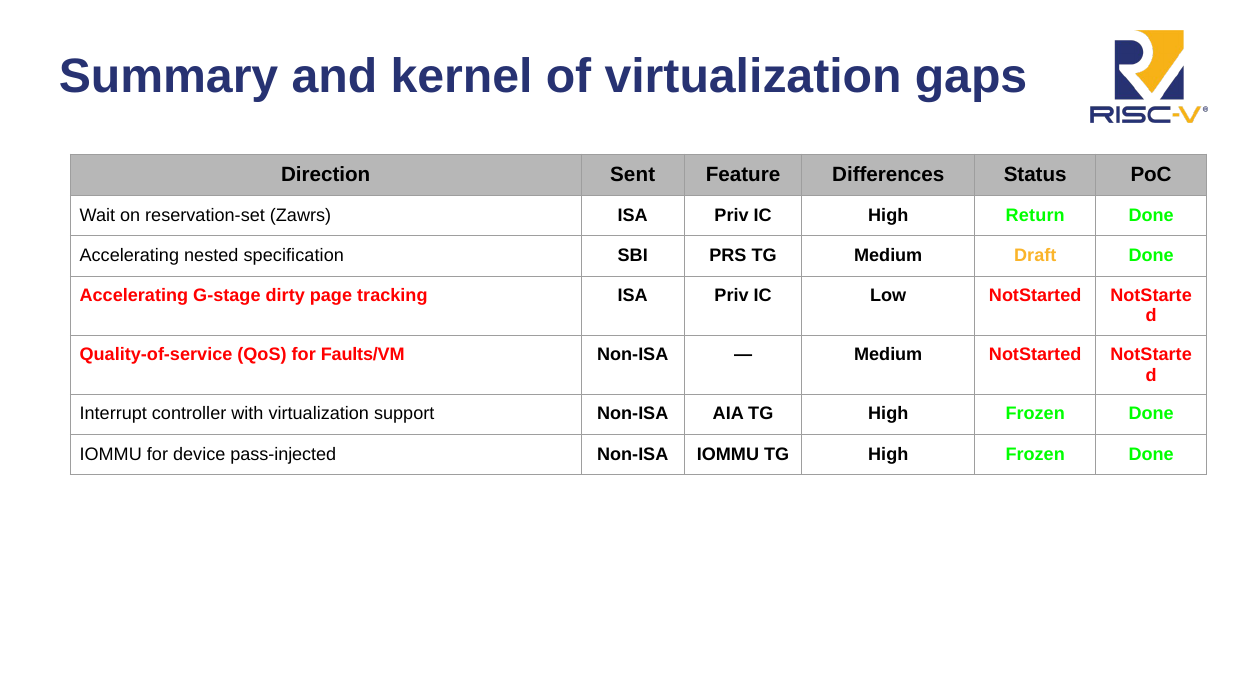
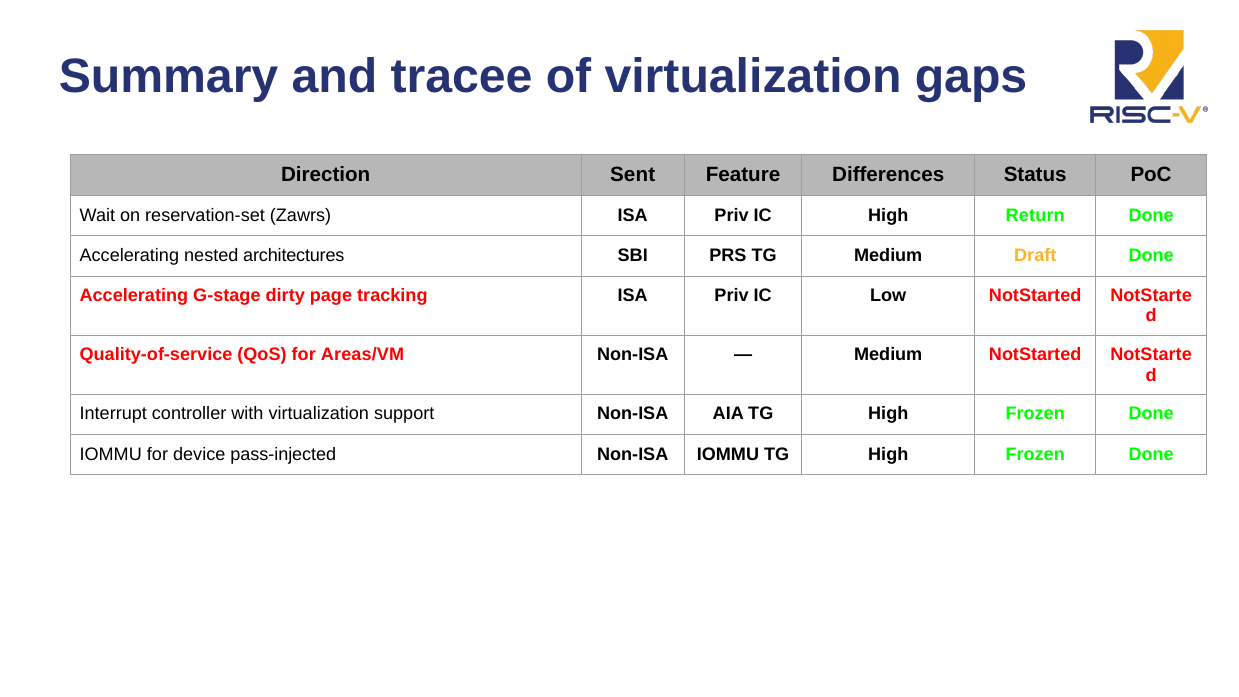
kernel: kernel -> tracee
specification: specification -> architectures
Faults/VM: Faults/VM -> Areas/VM
